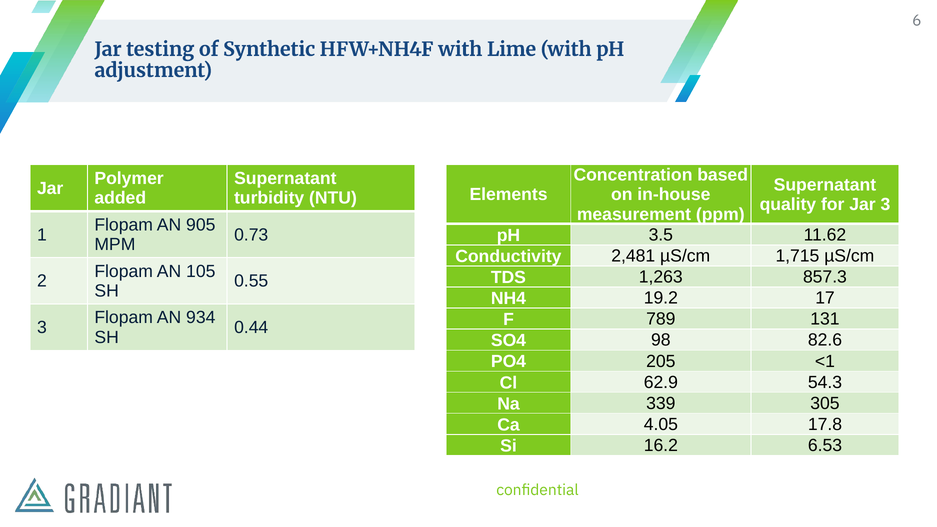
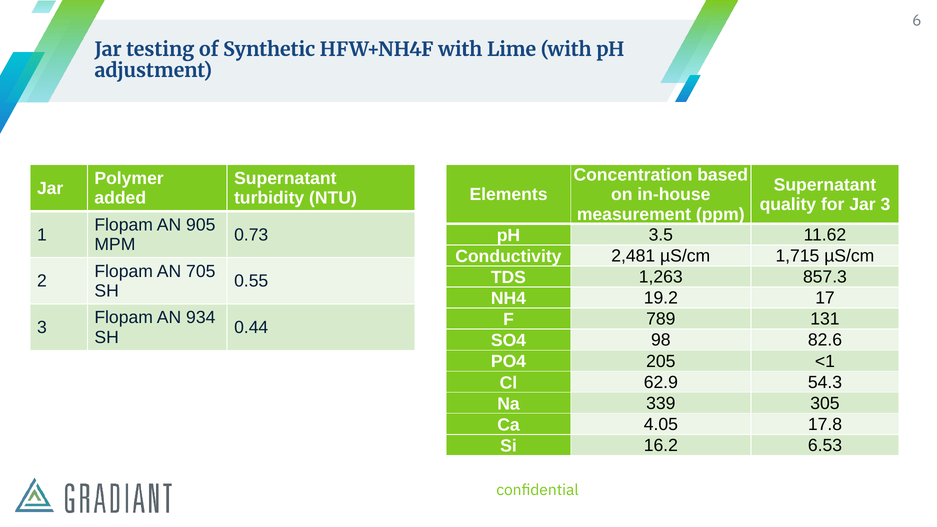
105: 105 -> 705
